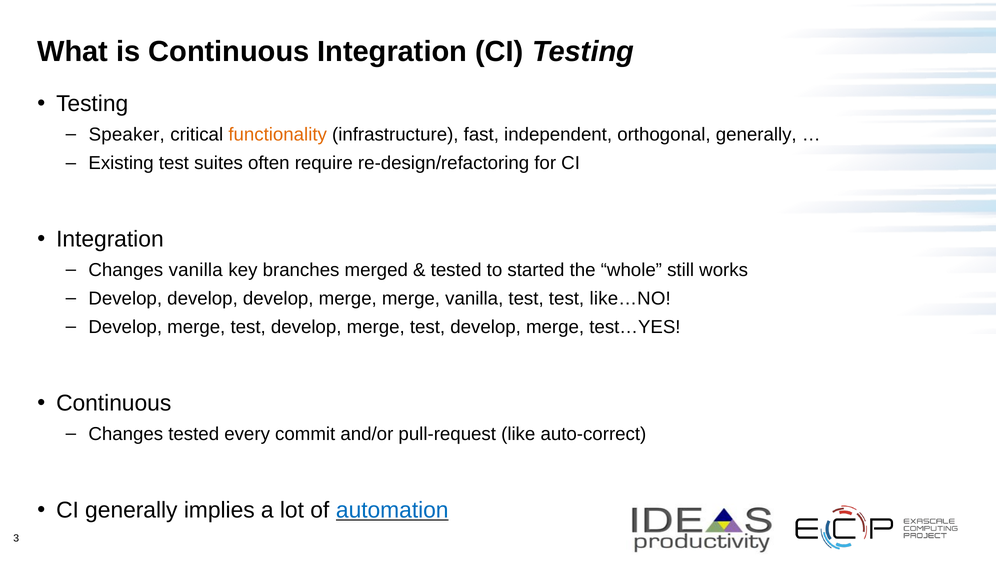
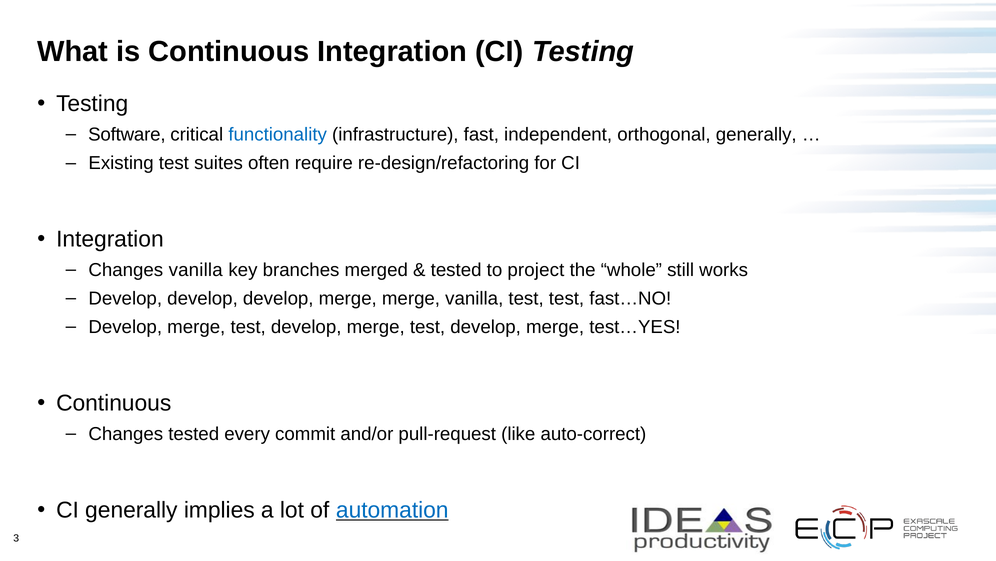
Speaker: Speaker -> Software
functionality colour: orange -> blue
started: started -> project
like…NO: like…NO -> fast…NO
